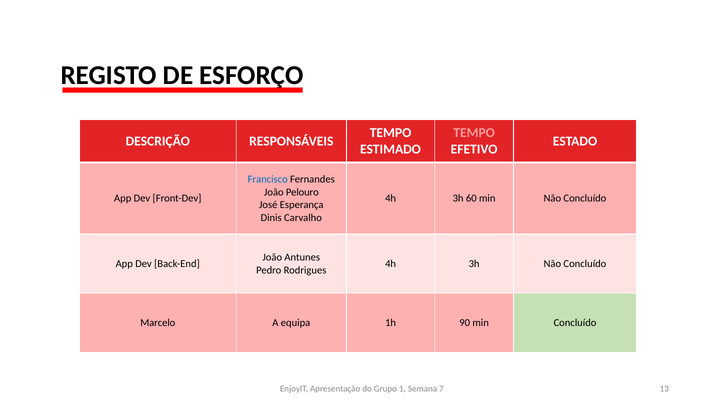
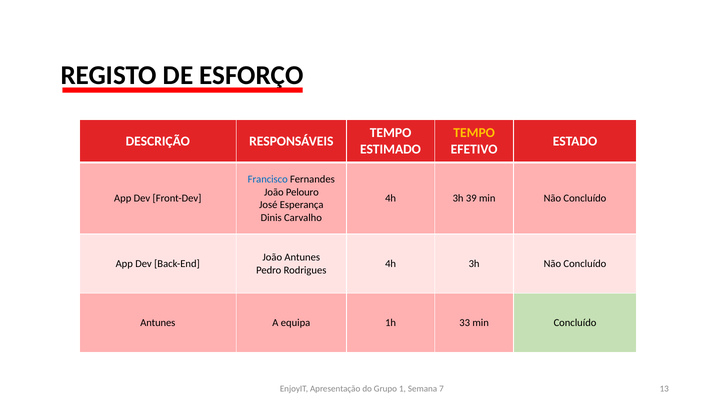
TEMPO at (474, 133) colour: pink -> yellow
60: 60 -> 39
Marcelo at (158, 323): Marcelo -> Antunes
90: 90 -> 33
